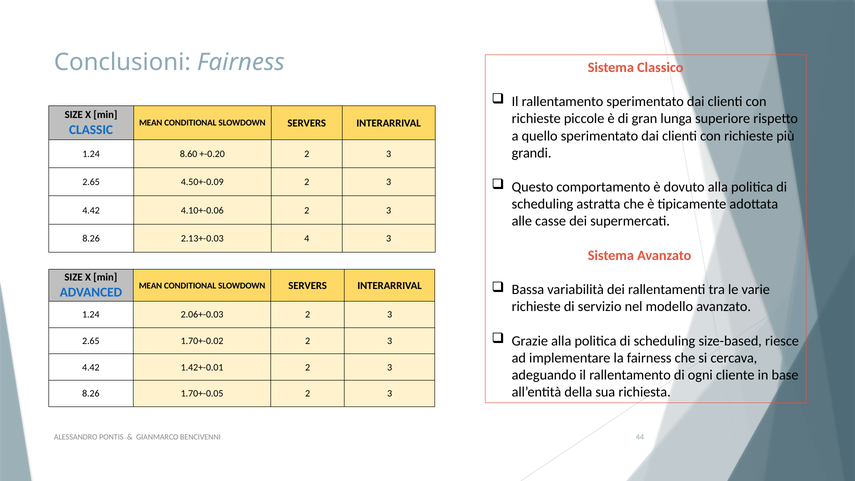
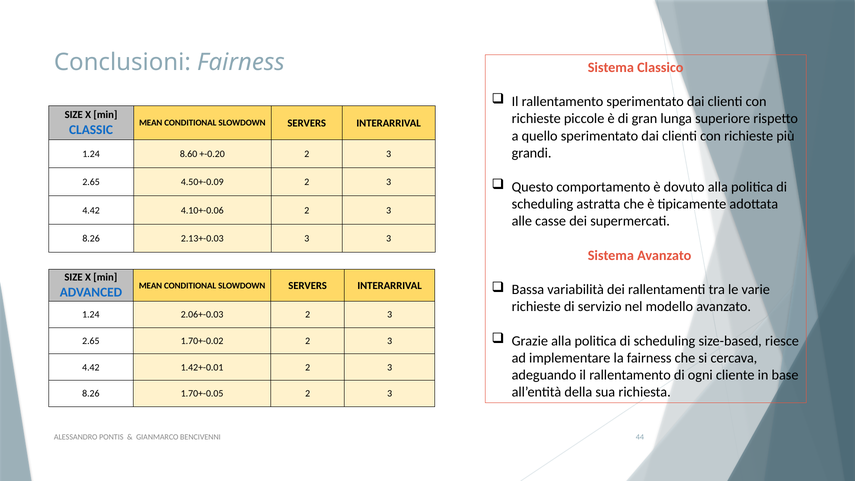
2.13+-0.03 4: 4 -> 3
